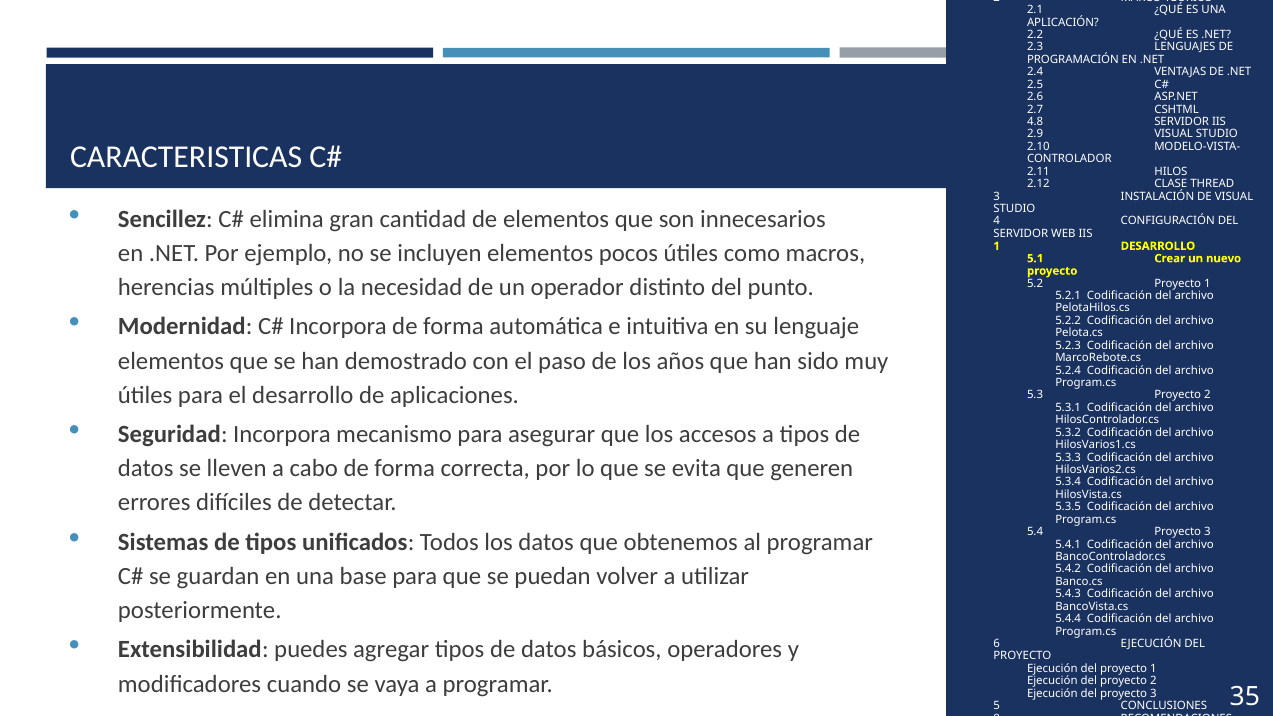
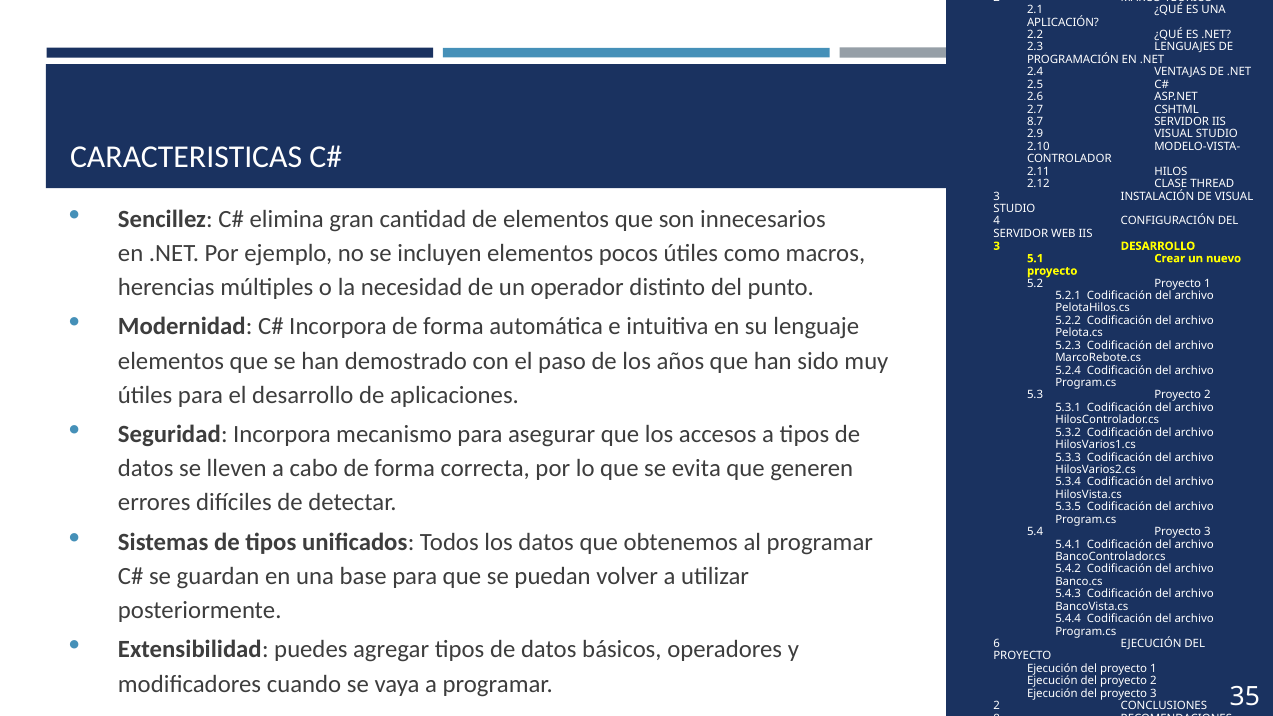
4.8: 4.8 -> 8.7
1 at (997, 246): 1 -> 3
5 at (997, 706): 5 -> 2
